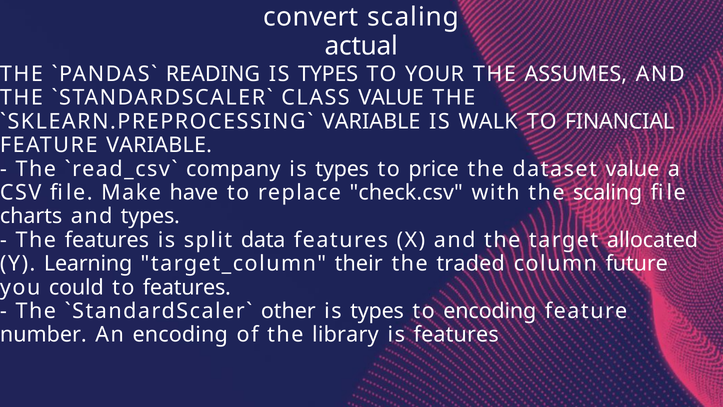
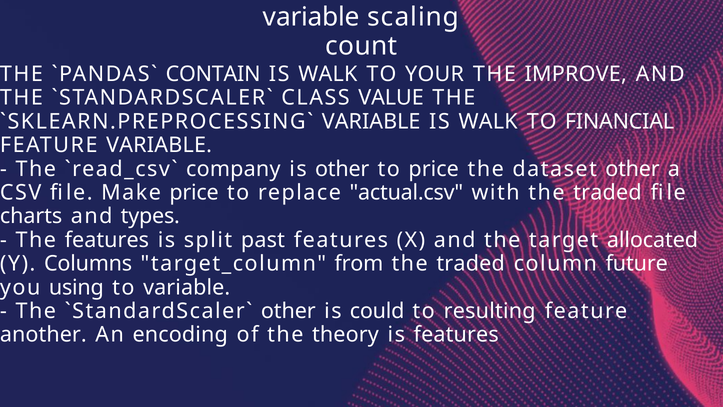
convert at (311, 17): convert -> variable
actual: actual -> count
READING: READING -> CONTAIN
TYPES at (328, 74): TYPES -> WALK
ASSUMES: ASSUMES -> IMPROVE
types at (342, 169): types -> other
dataset value: value -> other
Make have: have -> price
check.csv: check.csv -> actual.csv
with the scaling: scaling -> traded
data: data -> past
Learning: Learning -> Columns
their: their -> from
could: could -> using
to features: features -> variable
types at (377, 311): types -> could
to encoding: encoding -> resulting
number: number -> another
library: library -> theory
